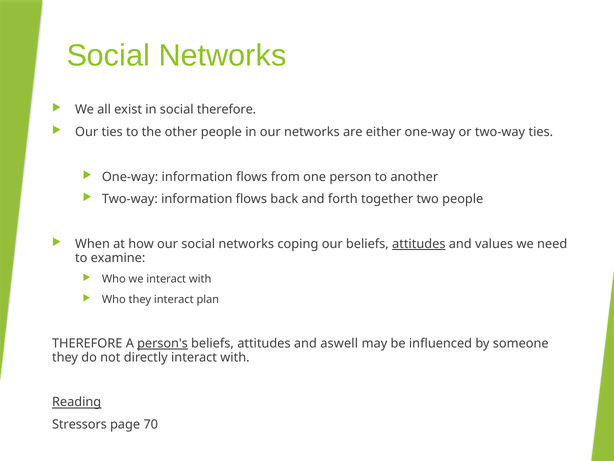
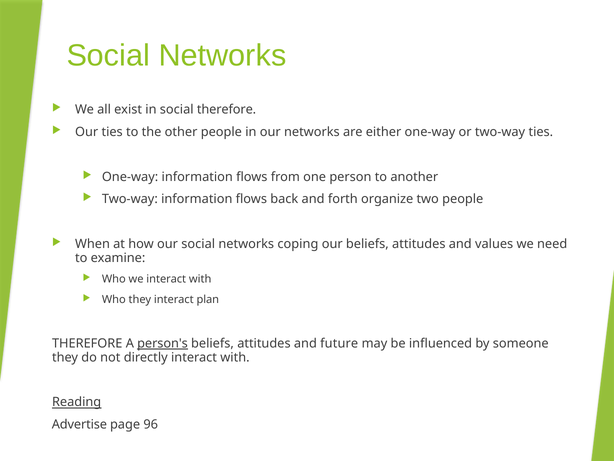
together: together -> organize
attitudes at (419, 244) underline: present -> none
aswell: aswell -> future
Stressors: Stressors -> Advertise
70: 70 -> 96
